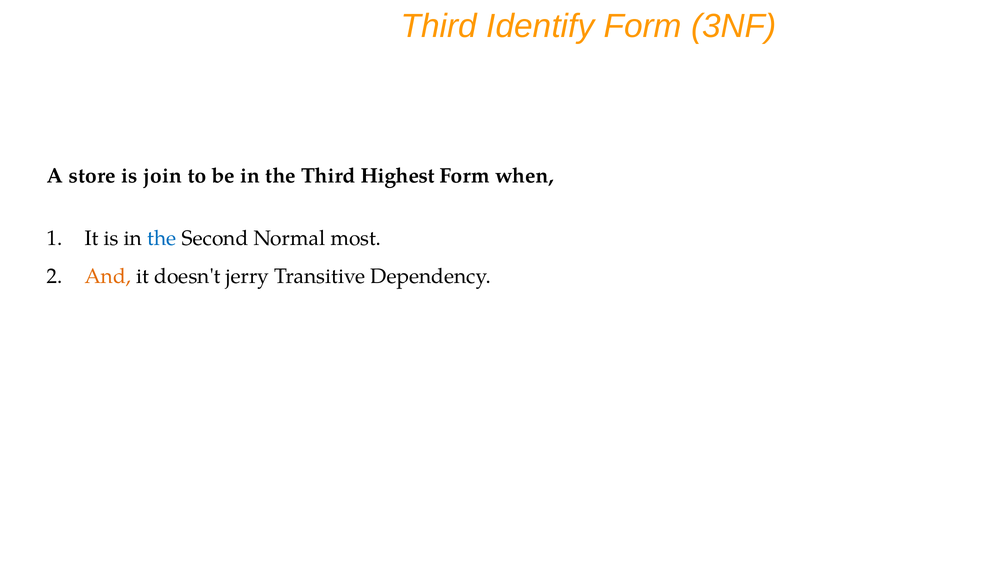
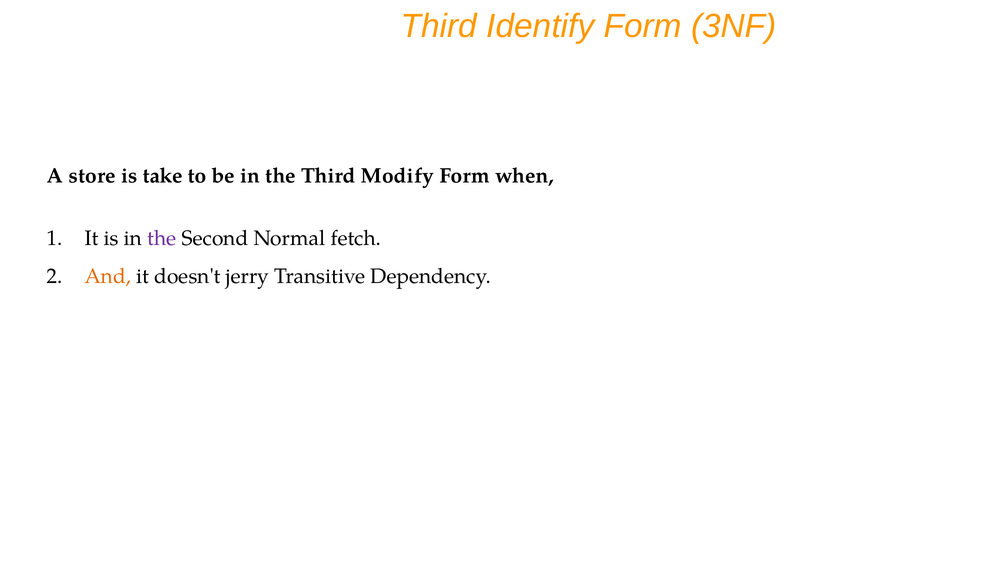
join: join -> take
Highest: Highest -> Modify
the at (162, 238) colour: blue -> purple
most: most -> fetch
